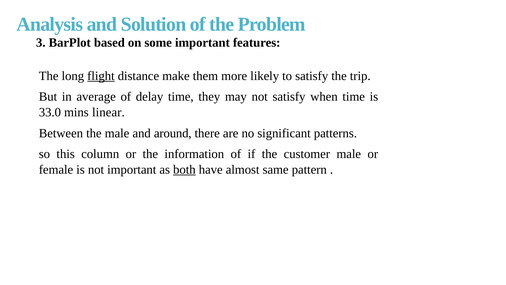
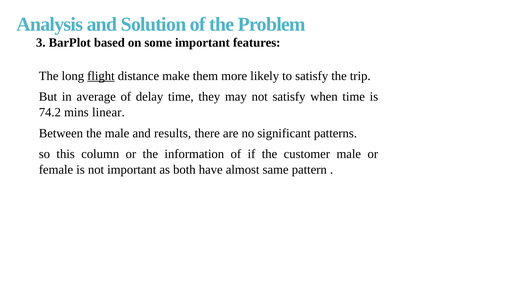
33.0: 33.0 -> 74.2
around: around -> results
both underline: present -> none
